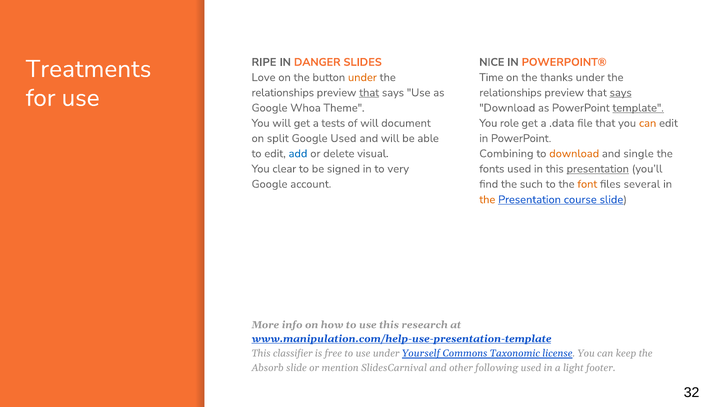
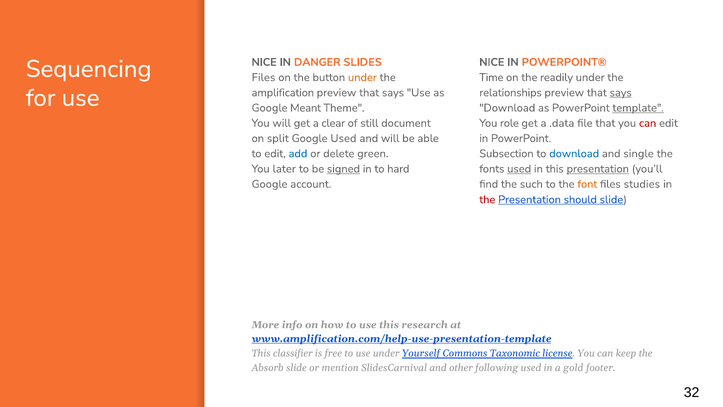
RIPE at (264, 62): RIPE -> NICE
Treatments: Treatments -> Sequencing
Love at (264, 77): Love -> Files
thanks: thanks -> readily
relationships at (283, 93): relationships -> amplification
that at (369, 93) underline: present -> none
Whoa: Whoa -> Meant
tests: tests -> clear
of will: will -> still
can at (648, 123) colour: orange -> red
visual: visual -> green
Combining: Combining -> Subsection
download at (574, 153) colour: orange -> blue
clear: clear -> later
signed underline: none -> present
very: very -> hard
used at (519, 169) underline: none -> present
several: several -> studies
the at (487, 199) colour: orange -> red
course: course -> should
www.manipulation.com/help-use-presentation-template: www.manipulation.com/help-use-presentation-template -> www.amplification.com/help-use-presentation-template
light: light -> gold
